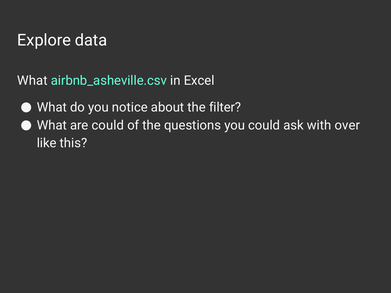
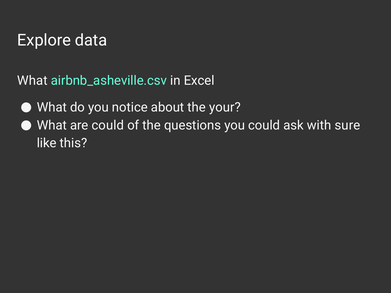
filter: filter -> your
over: over -> sure
